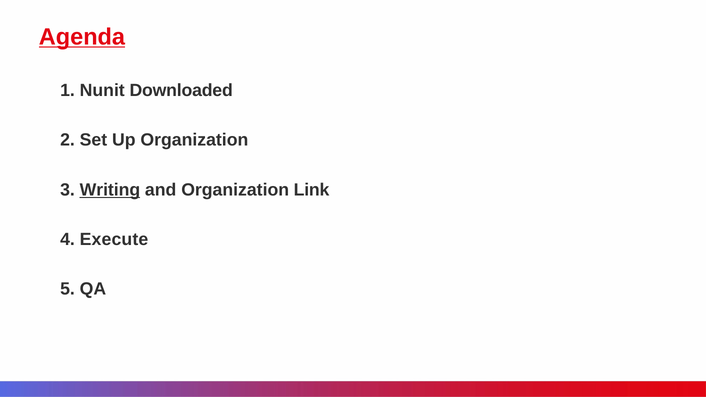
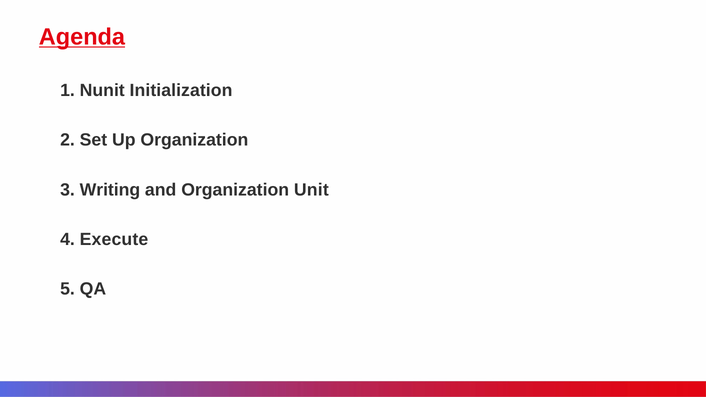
Downloaded: Downloaded -> Initialization
Writing underline: present -> none
Link: Link -> Unit
